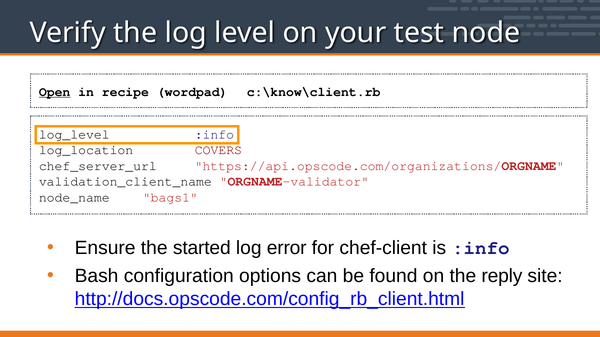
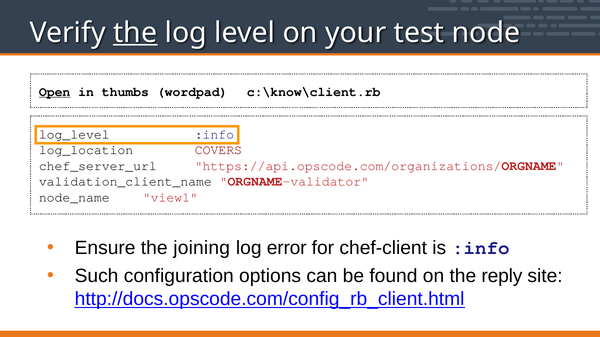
the at (135, 33) underline: none -> present
recipe: recipe -> thumbs
bags1: bags1 -> view1
started: started -> joining
Bash: Bash -> Such
